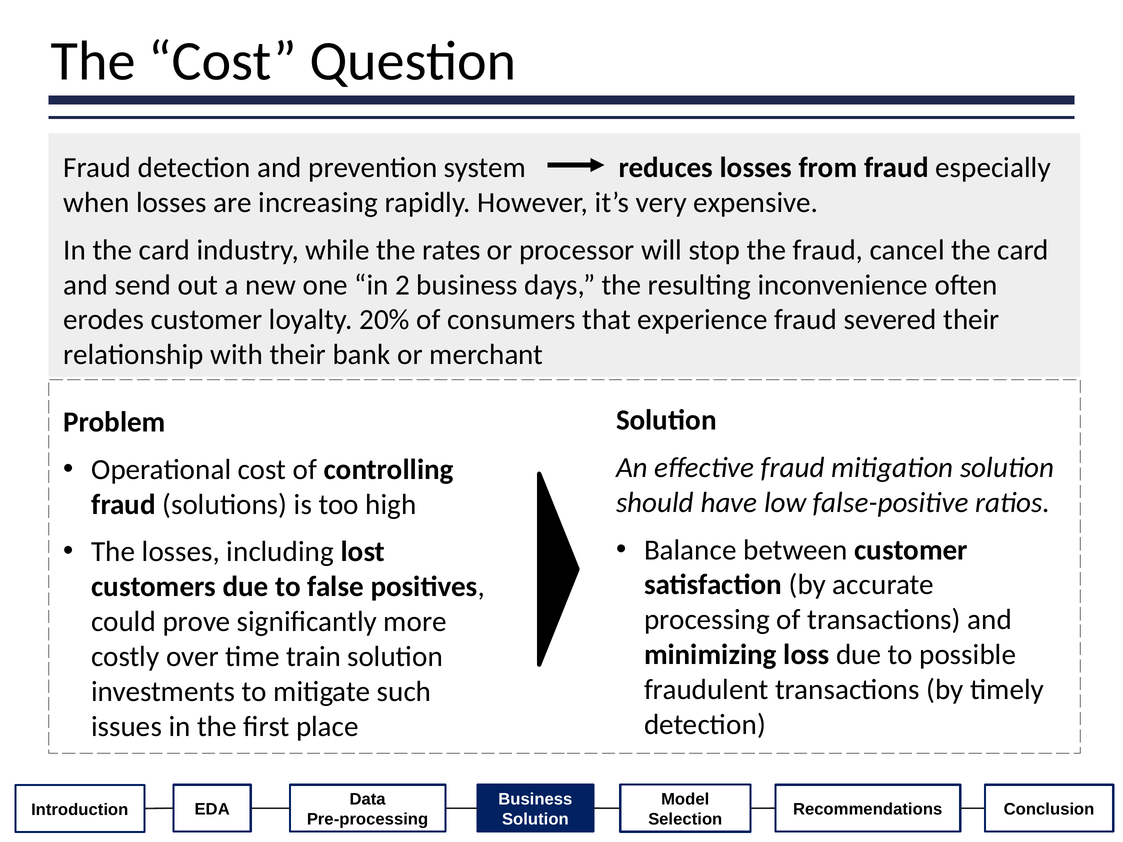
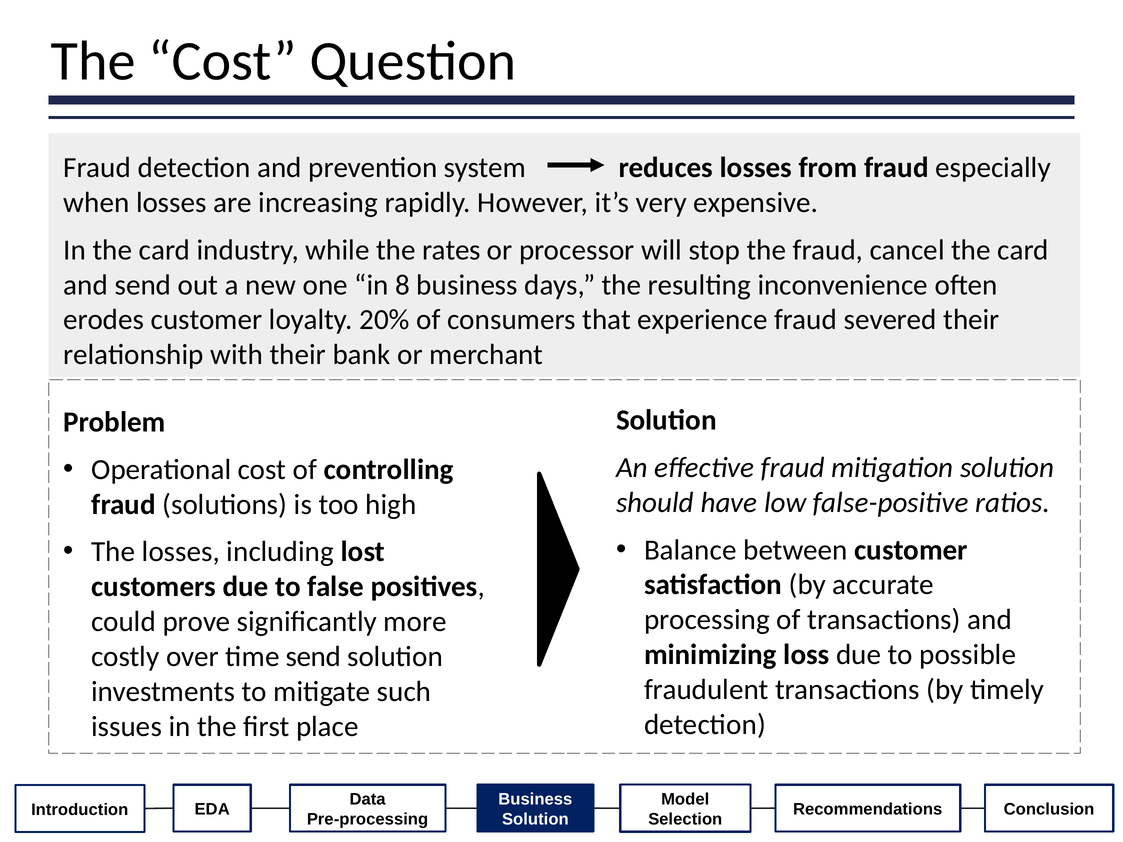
2: 2 -> 8
time train: train -> send
